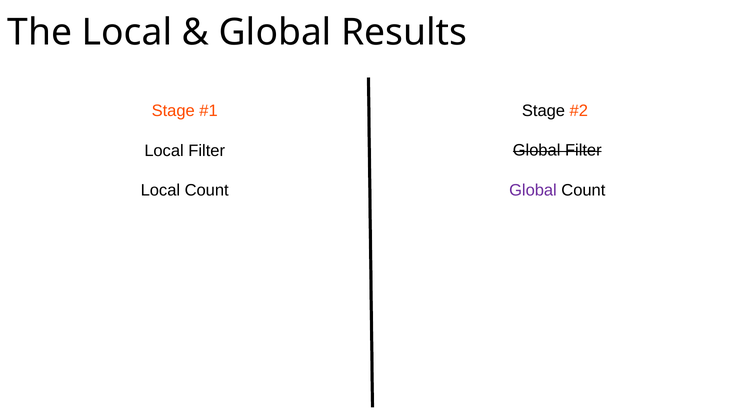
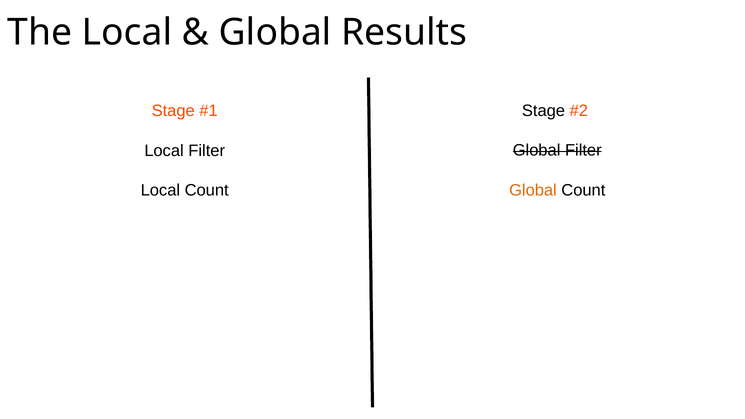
Global at (533, 190) colour: purple -> orange
